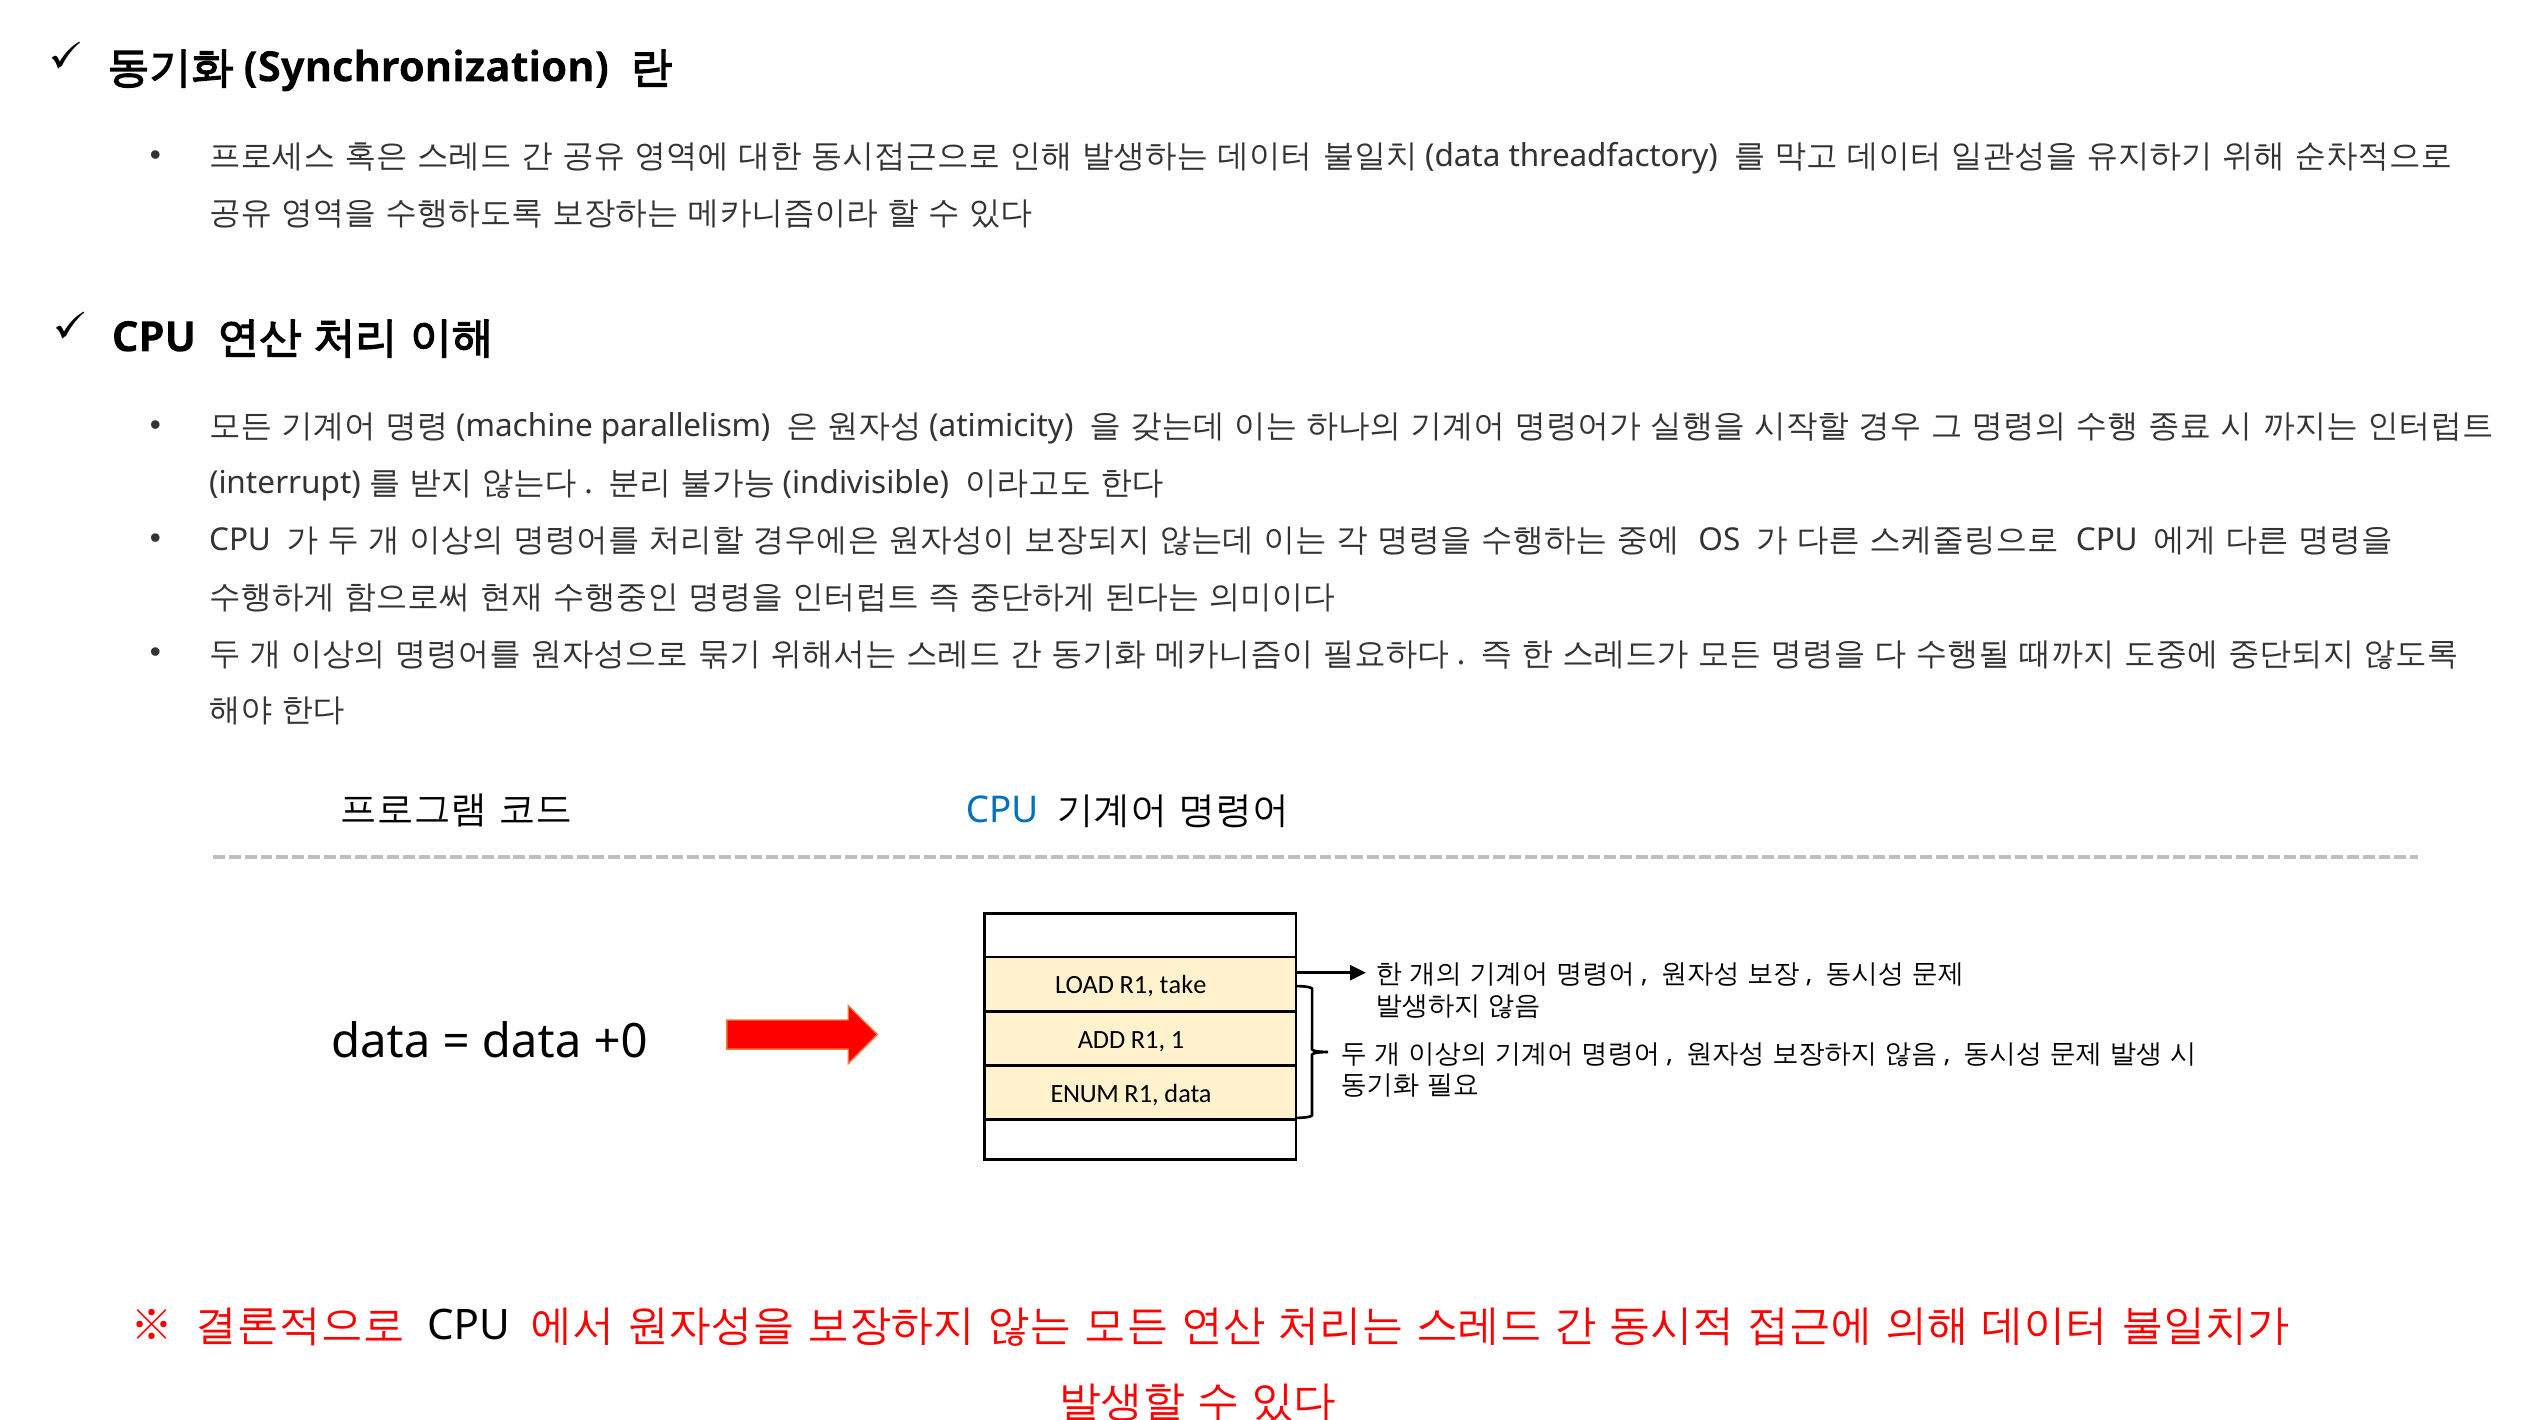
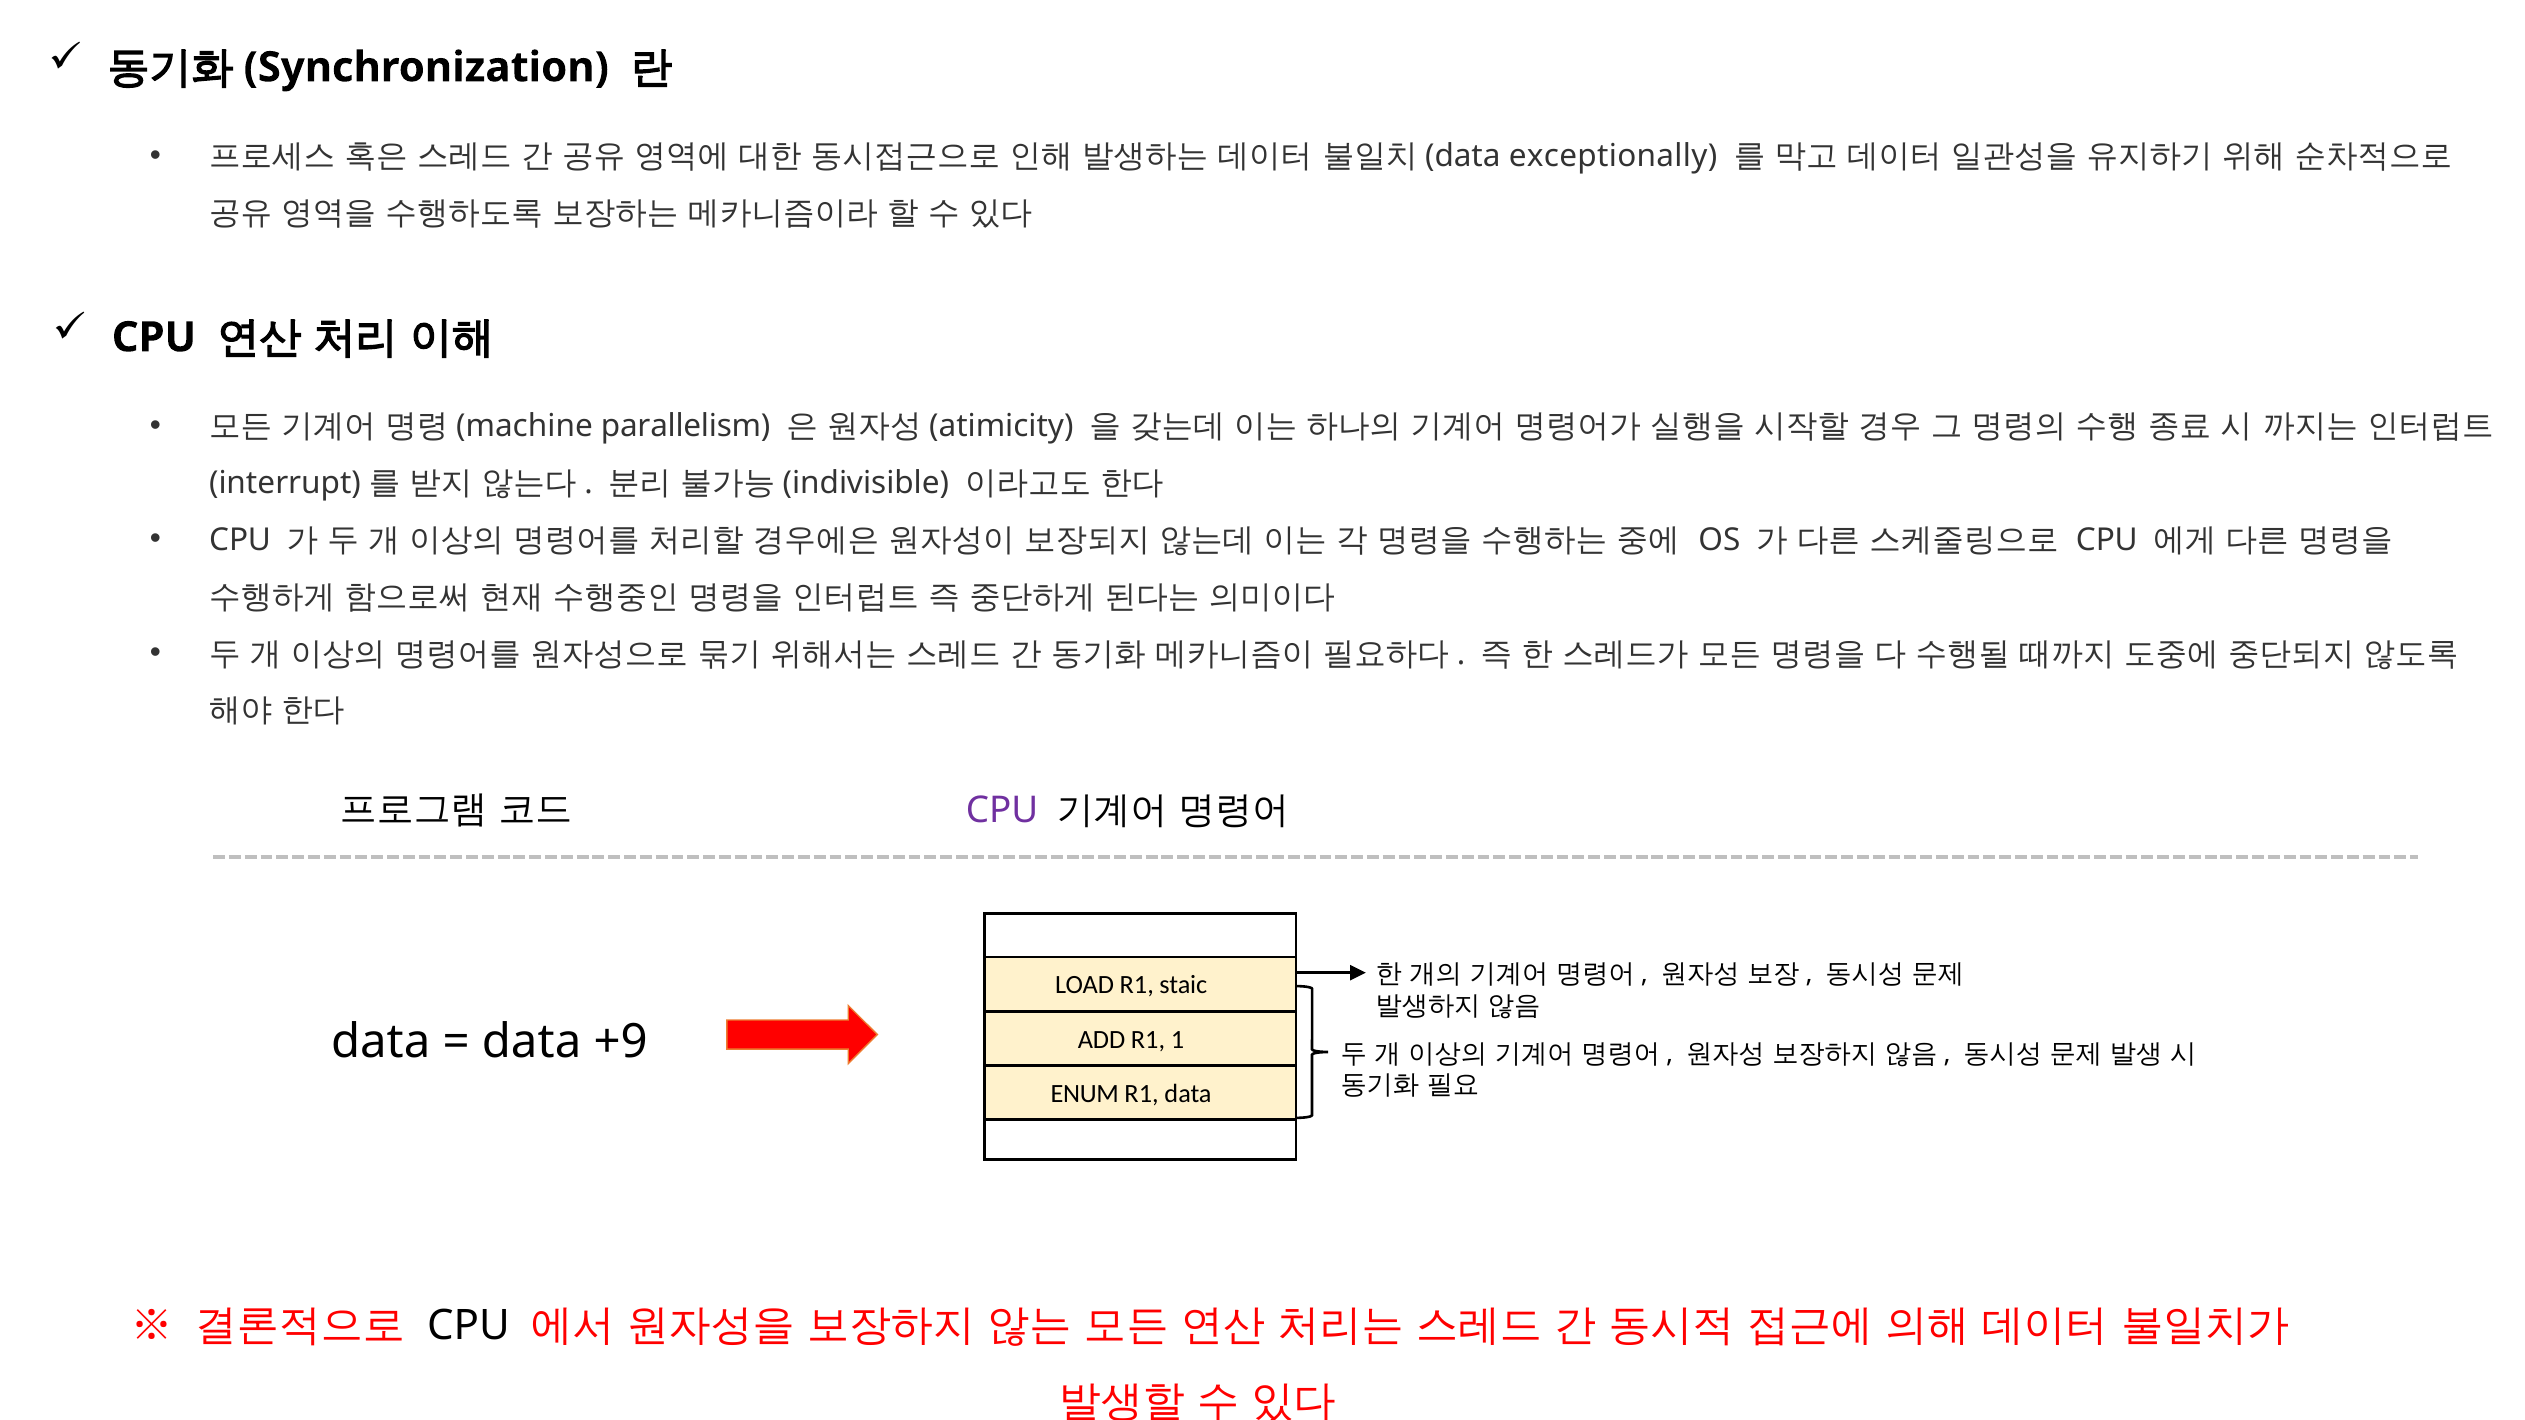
threadfactory: threadfactory -> exceptionally
CPU at (1002, 811) colour: blue -> purple
take: take -> staic
+0: +0 -> +9
